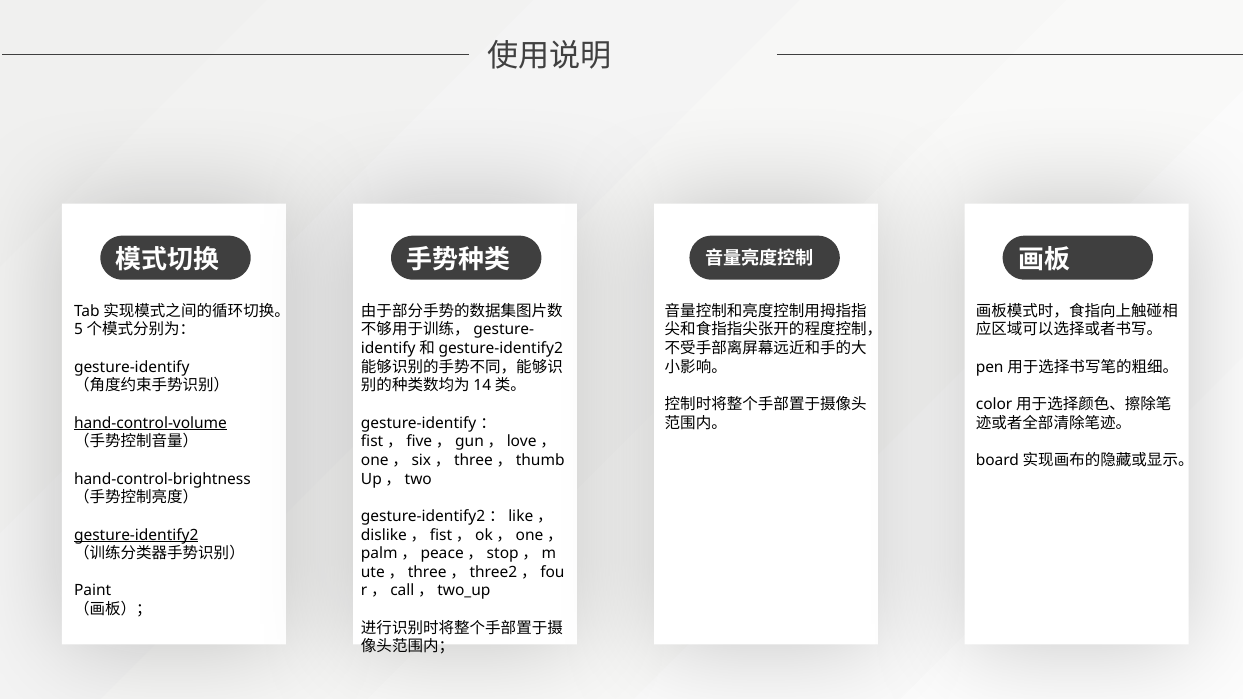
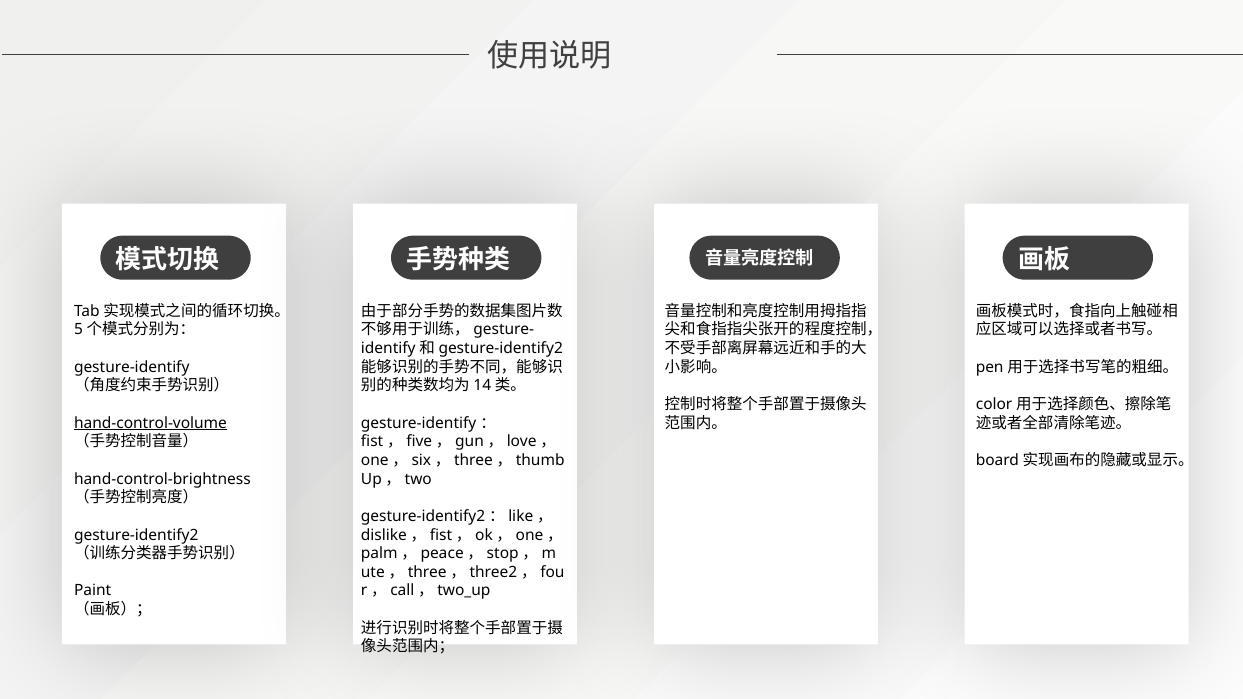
gesture-identify2 underline: present -> none
